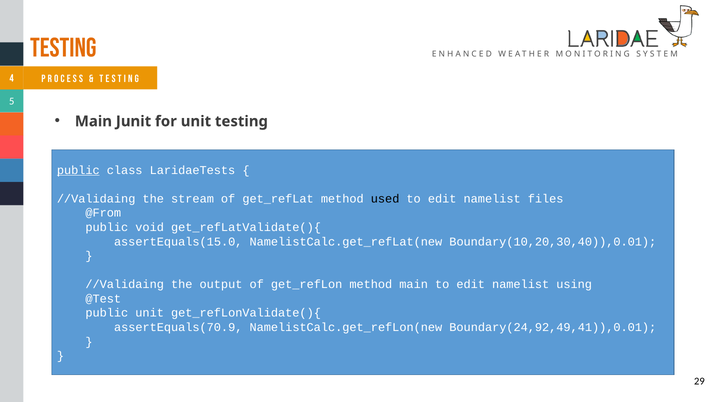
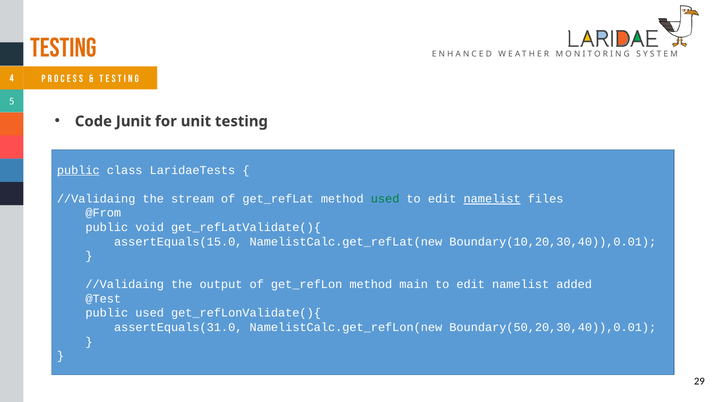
Main at (93, 122): Main -> Code
used at (385, 199) colour: black -> green
namelist at (492, 199) underline: none -> present
using: using -> added
public unit: unit -> used
assertEquals(70.9: assertEquals(70.9 -> assertEquals(31.0
Boundary(24,92,49,41)),0.01: Boundary(24,92,49,41)),0.01 -> Boundary(50,20,30,40)),0.01
